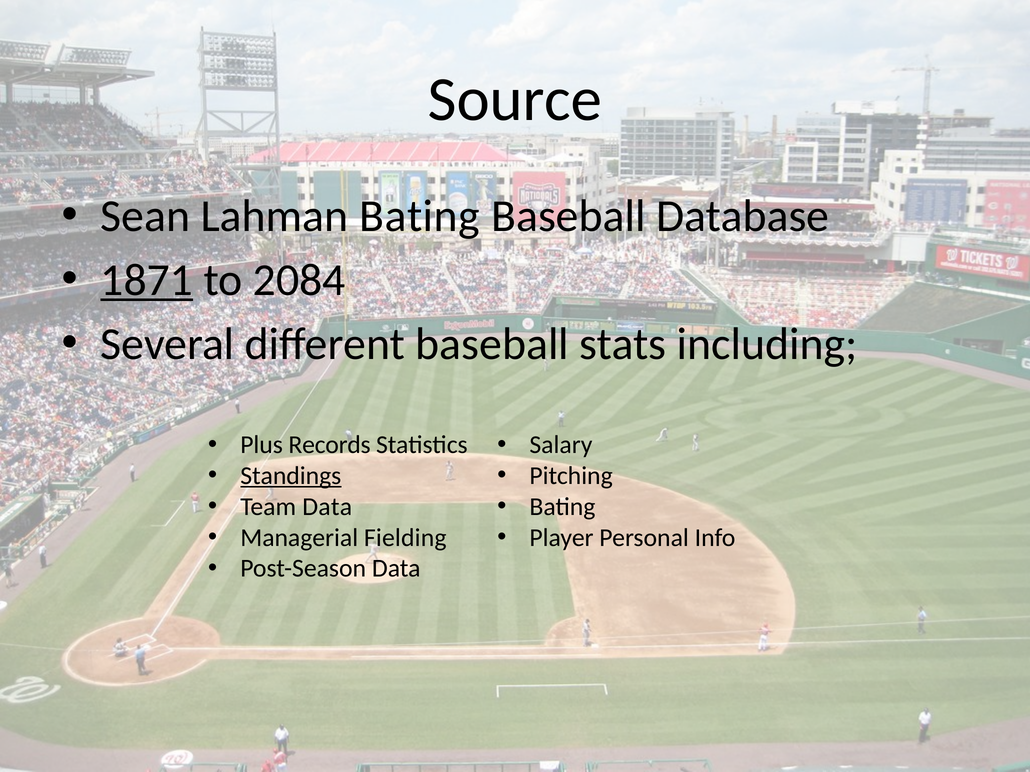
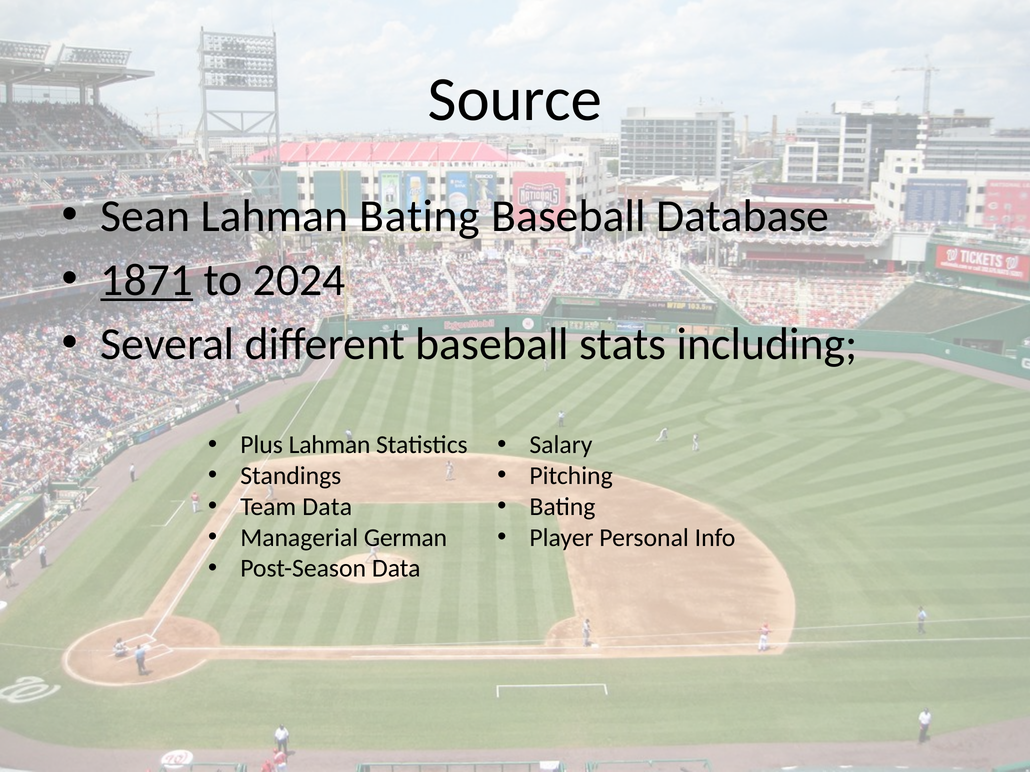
2084: 2084 -> 2024
Plus Records: Records -> Lahman
Standings underline: present -> none
Fielding: Fielding -> German
